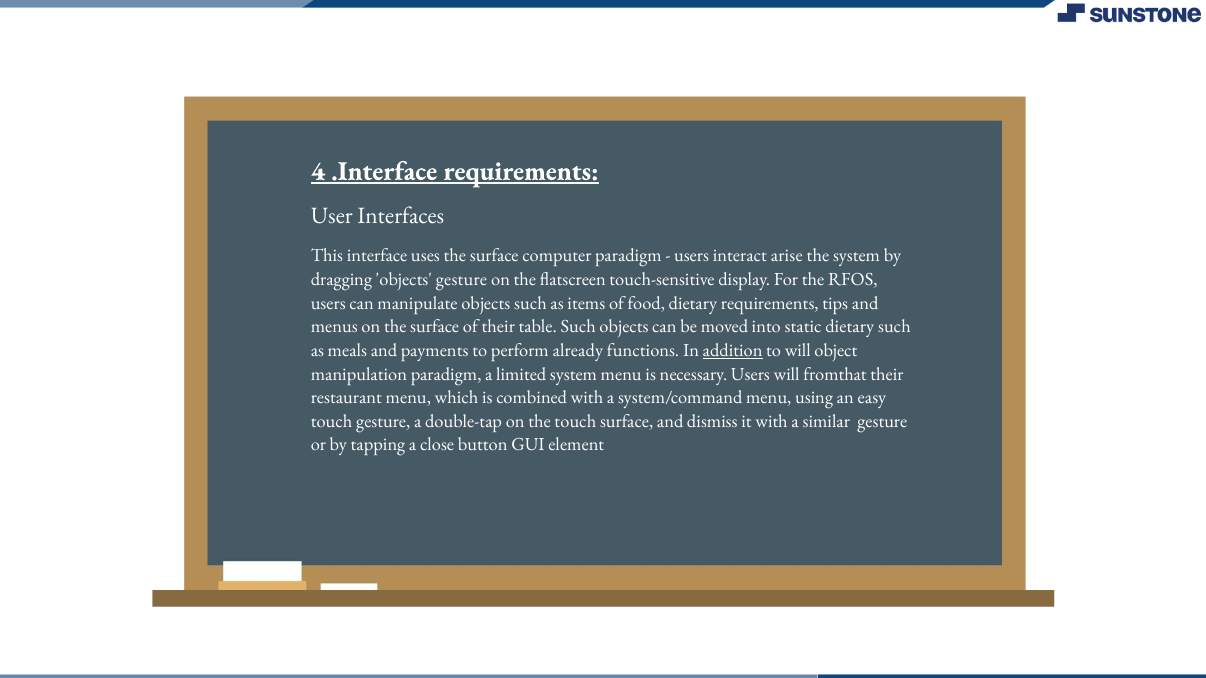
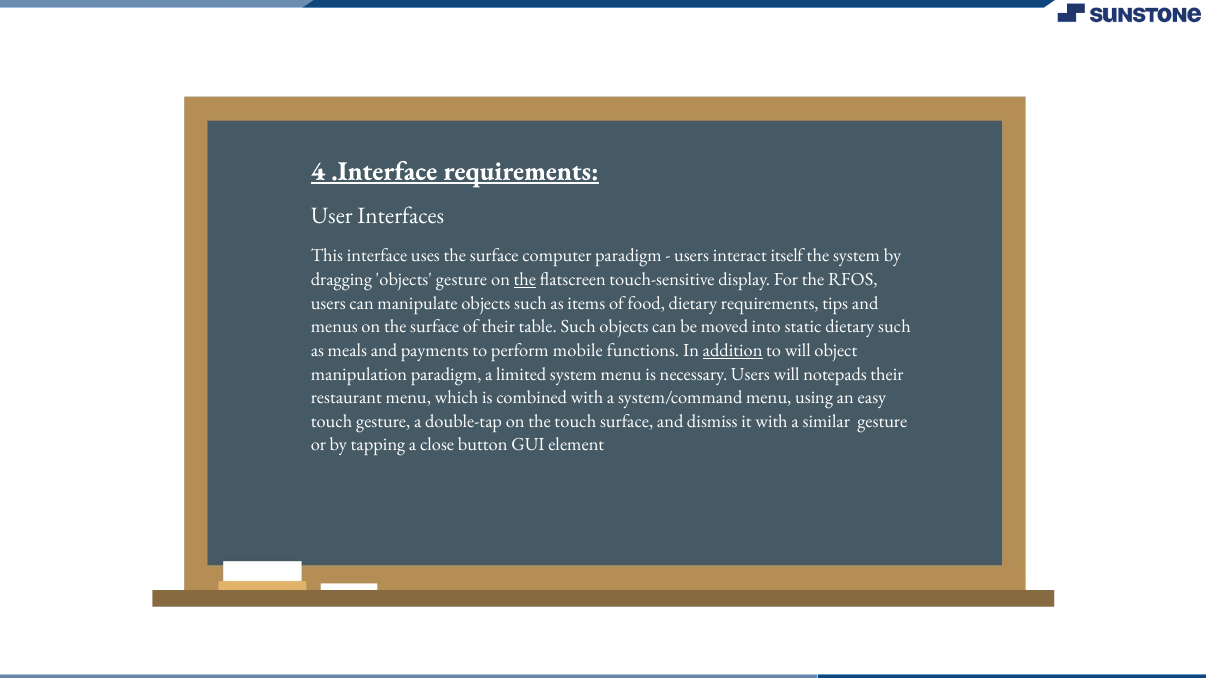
arise: arise -> itself
the at (525, 280) underline: none -> present
already: already -> mobile
fromthat: fromthat -> notepads
